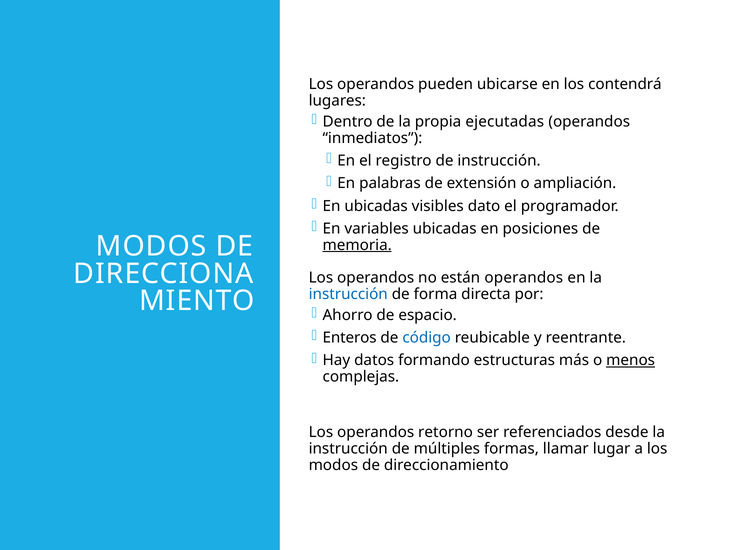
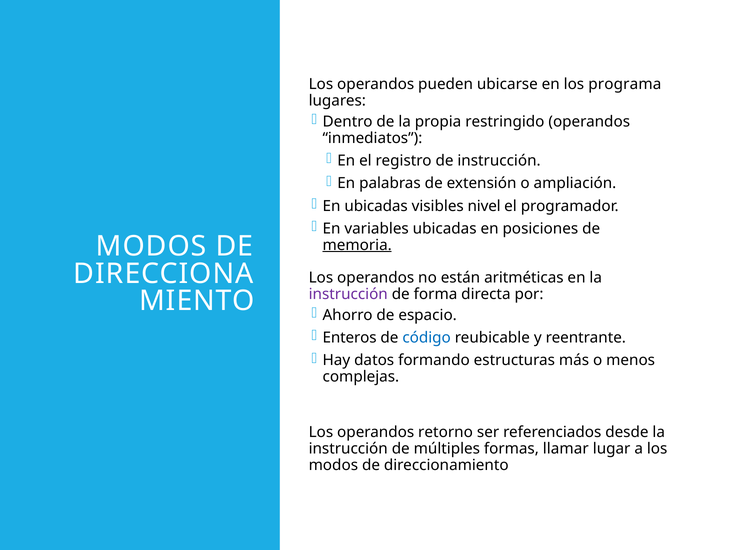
contendrá: contendrá -> programa
ejecutadas: ejecutadas -> restringido
dato: dato -> nivel
están operandos: operandos -> aritméticas
instrucción at (348, 294) colour: blue -> purple
menos underline: present -> none
